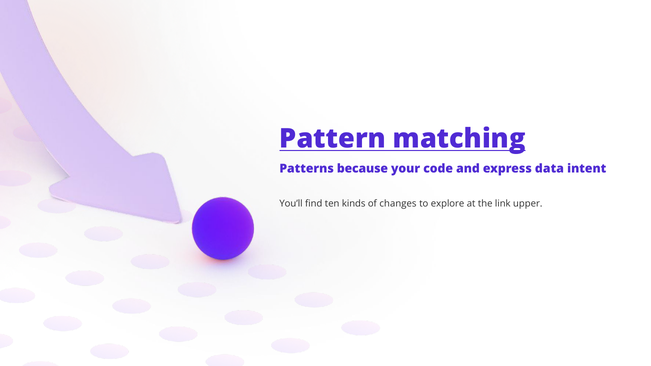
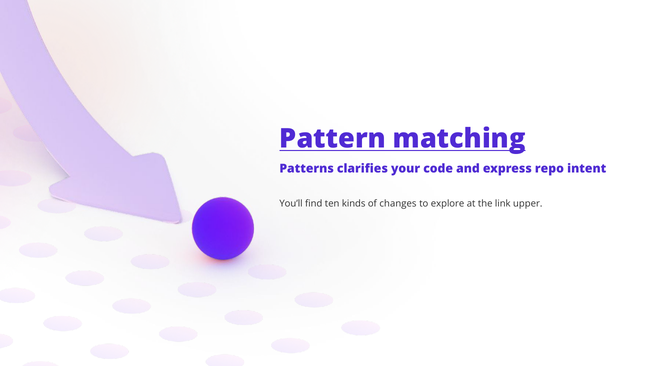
because: because -> clarifies
data: data -> repo
